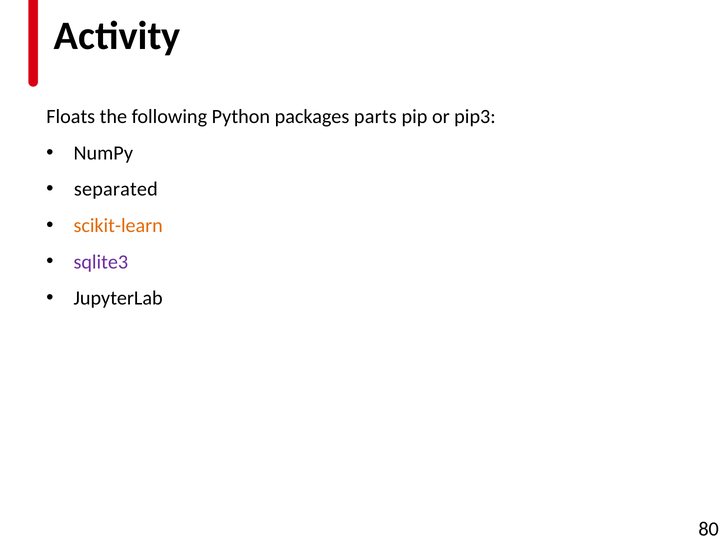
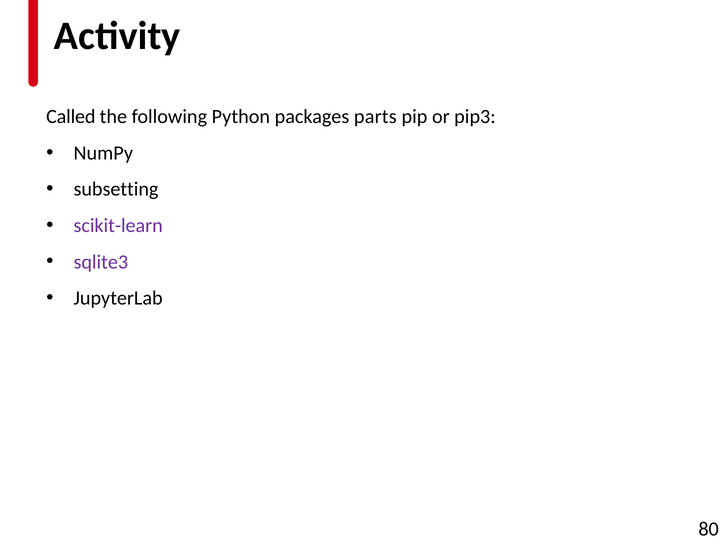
Floats: Floats -> Called
separated: separated -> subsetting
scikit-learn colour: orange -> purple
